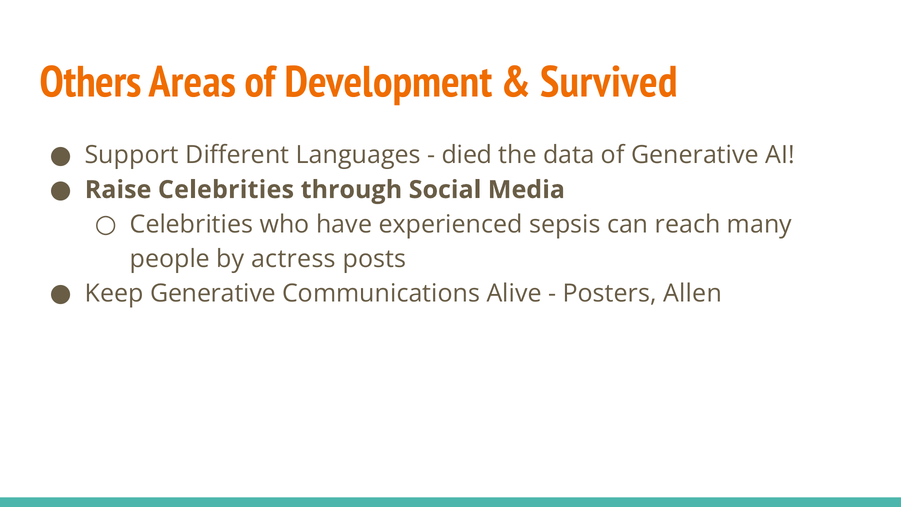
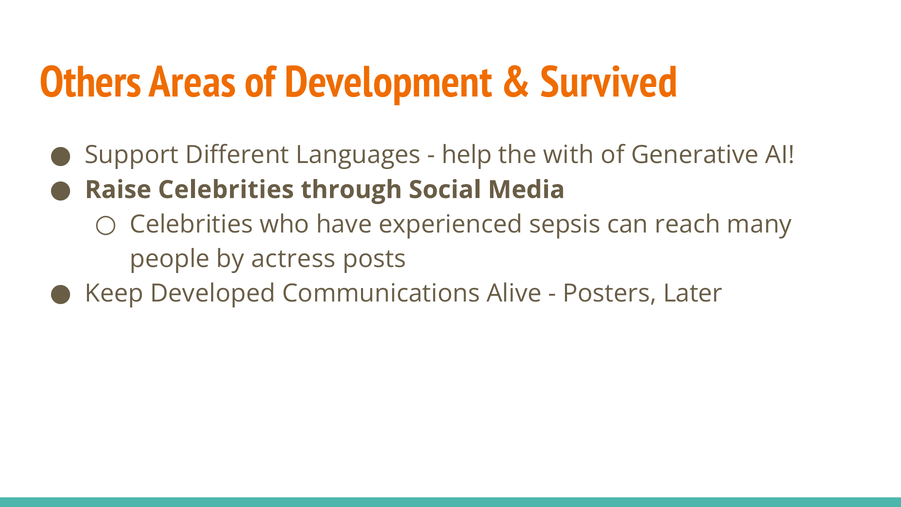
died: died -> help
data: data -> with
Keep Generative: Generative -> Developed
Allen: Allen -> Later
